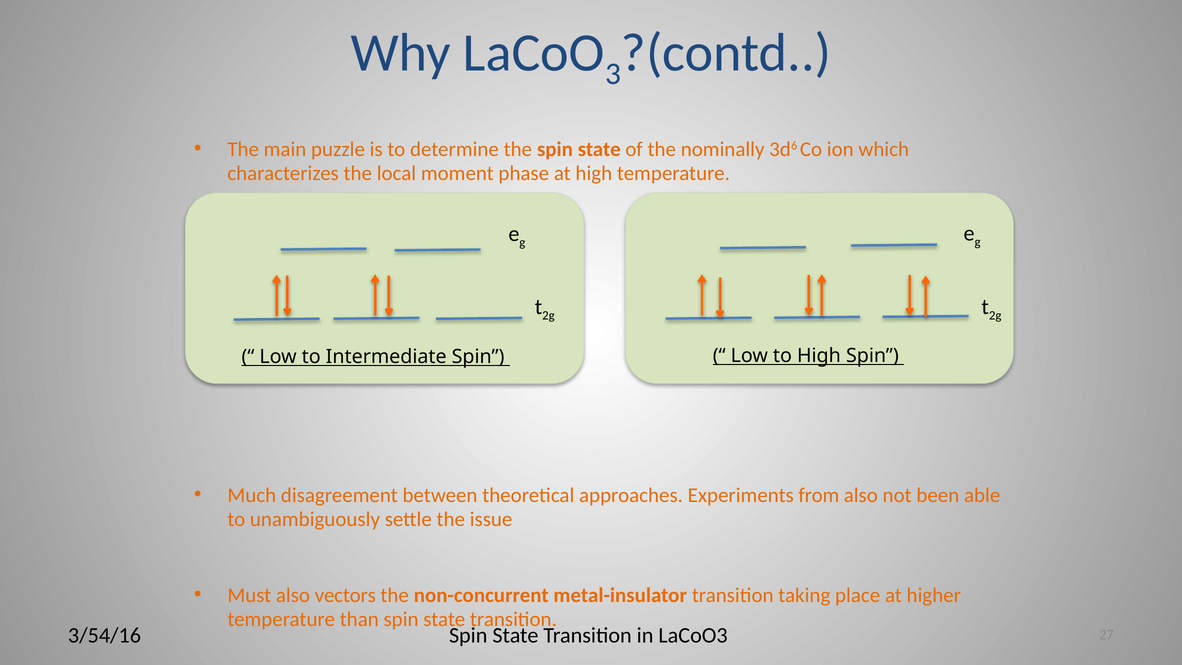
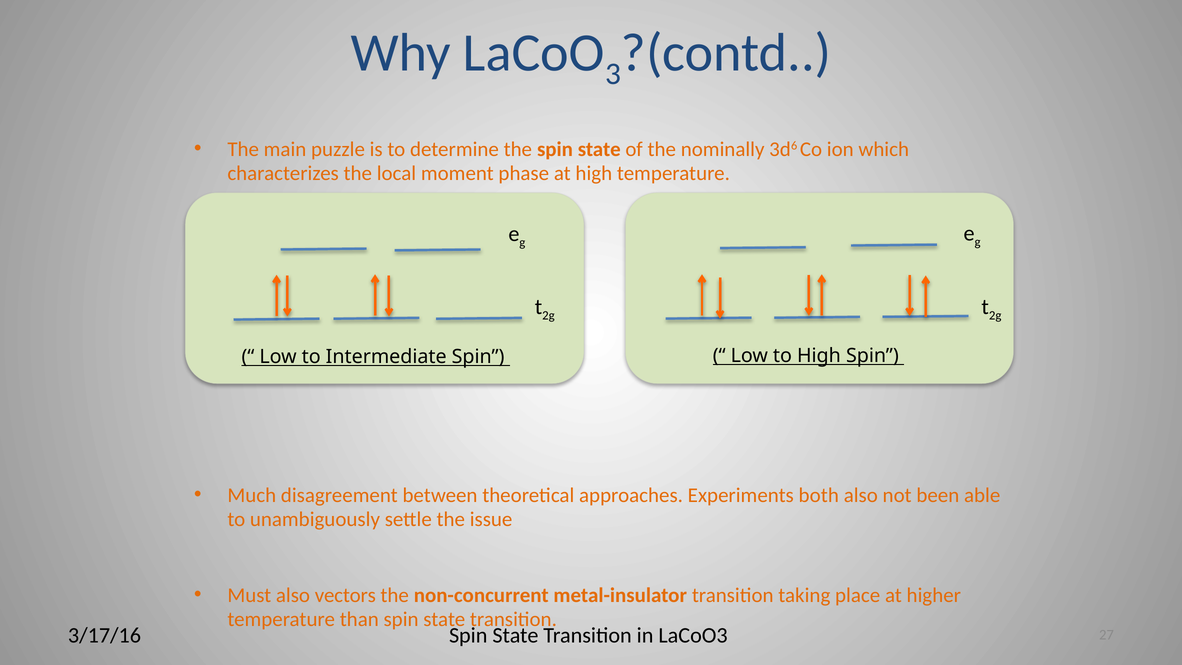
from: from -> both
3/54/16: 3/54/16 -> 3/17/16
